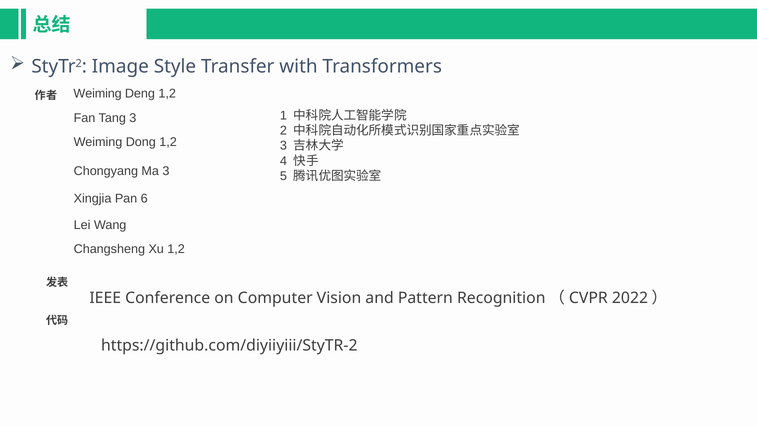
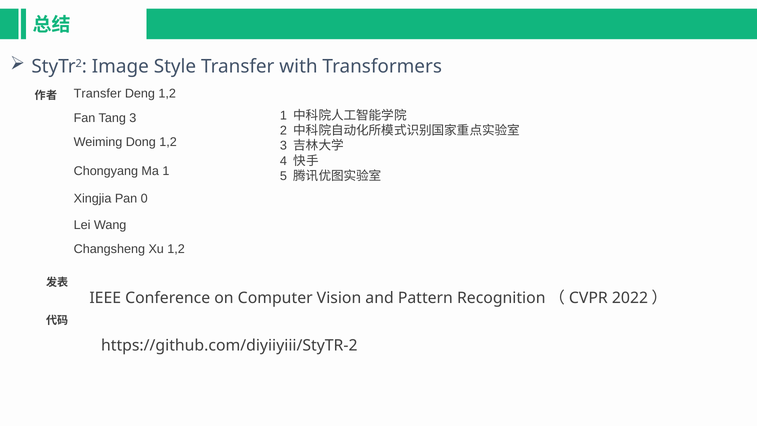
Weiming at (98, 94): Weiming -> Transfer
Ma 3: 3 -> 1
6: 6 -> 0
